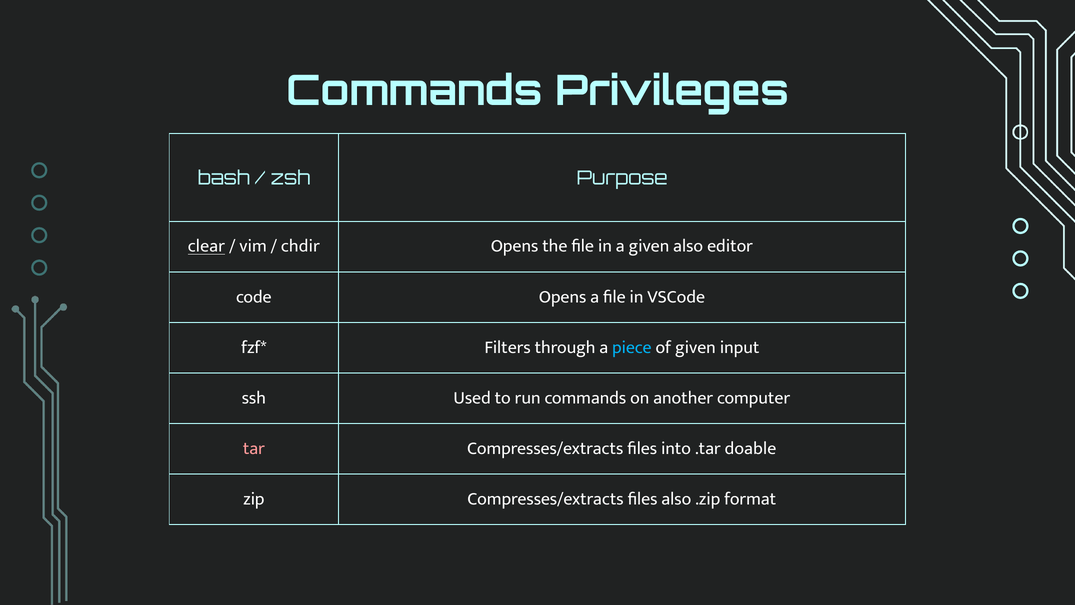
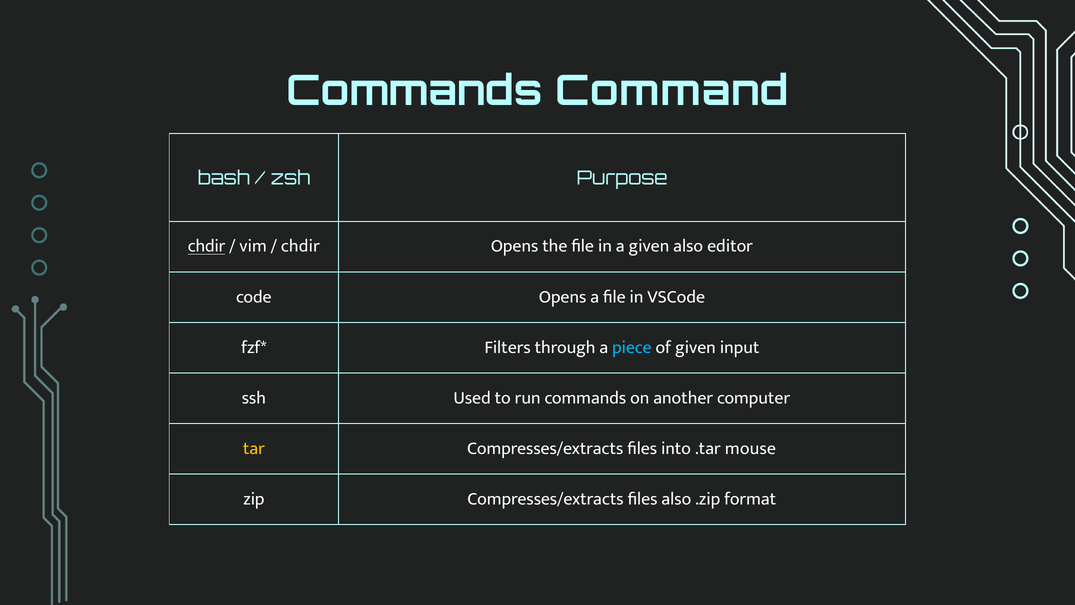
Privileges: Privileges -> Command
clear at (206, 246): clear -> chdir
tar colour: pink -> yellow
doable: doable -> mouse
